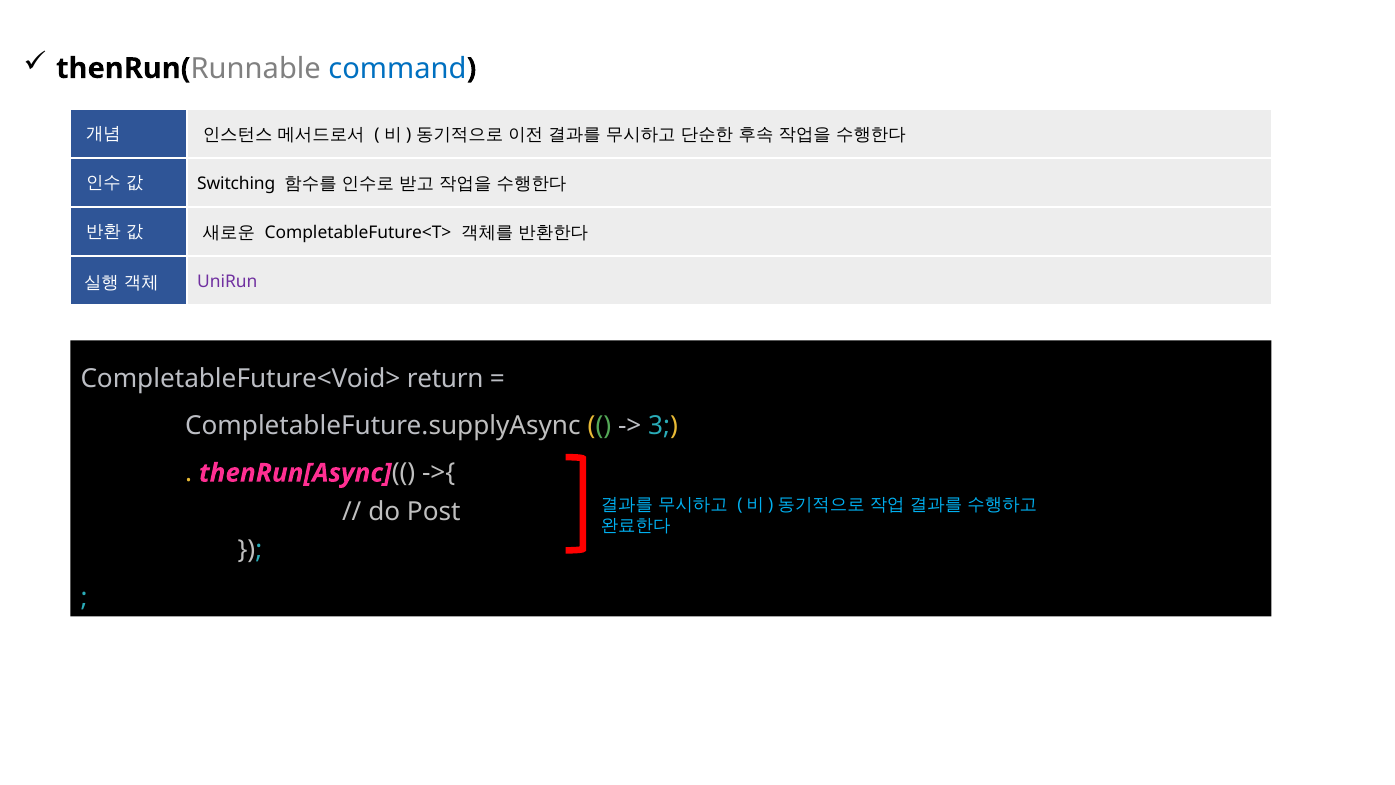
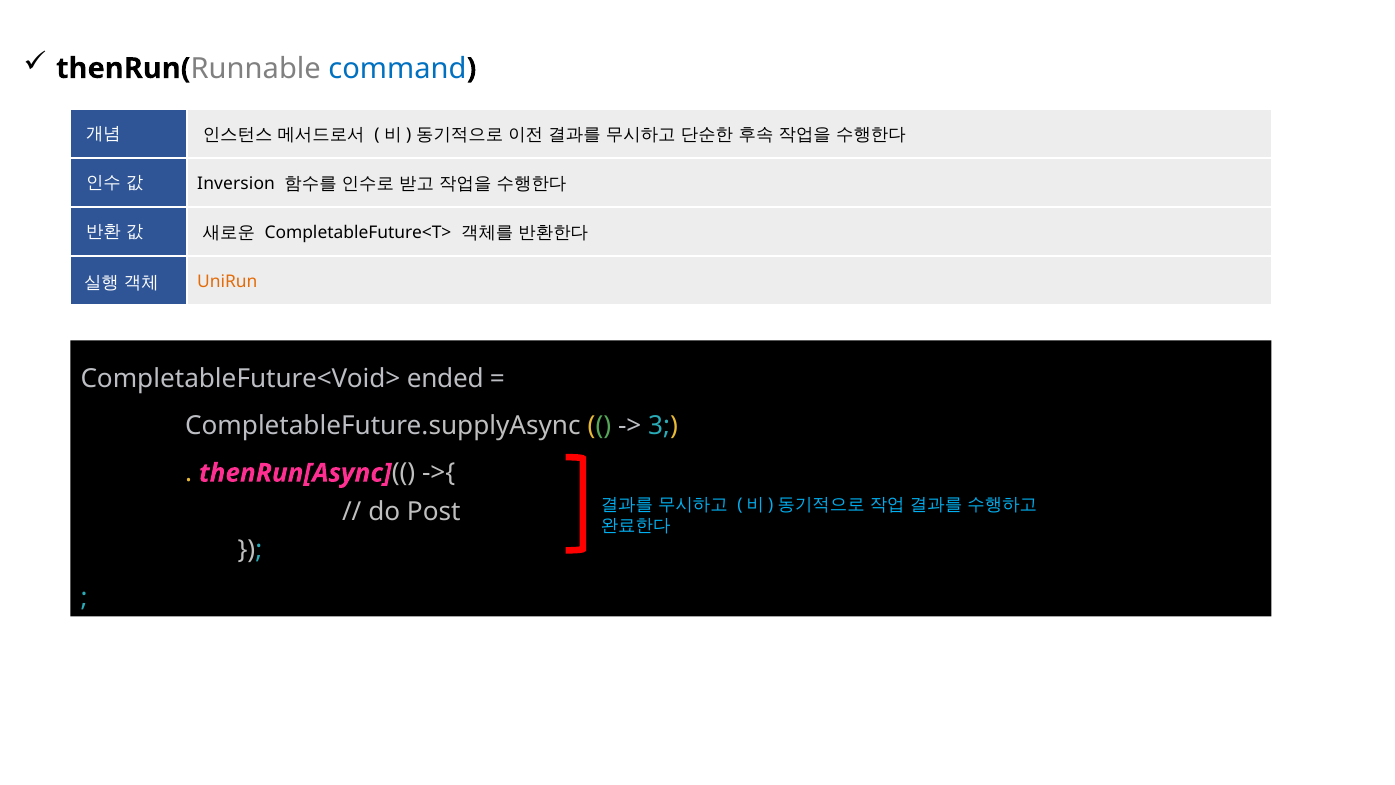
Switching: Switching -> Inversion
UniRun colour: purple -> orange
return: return -> ended
